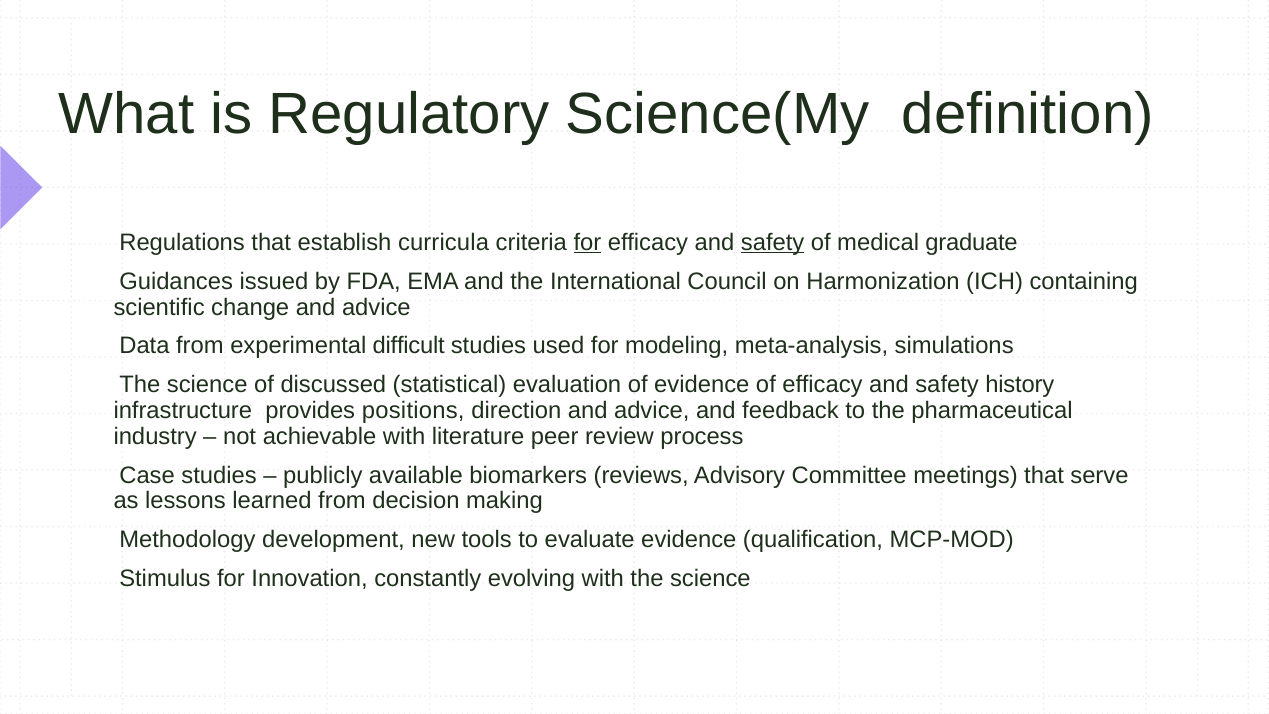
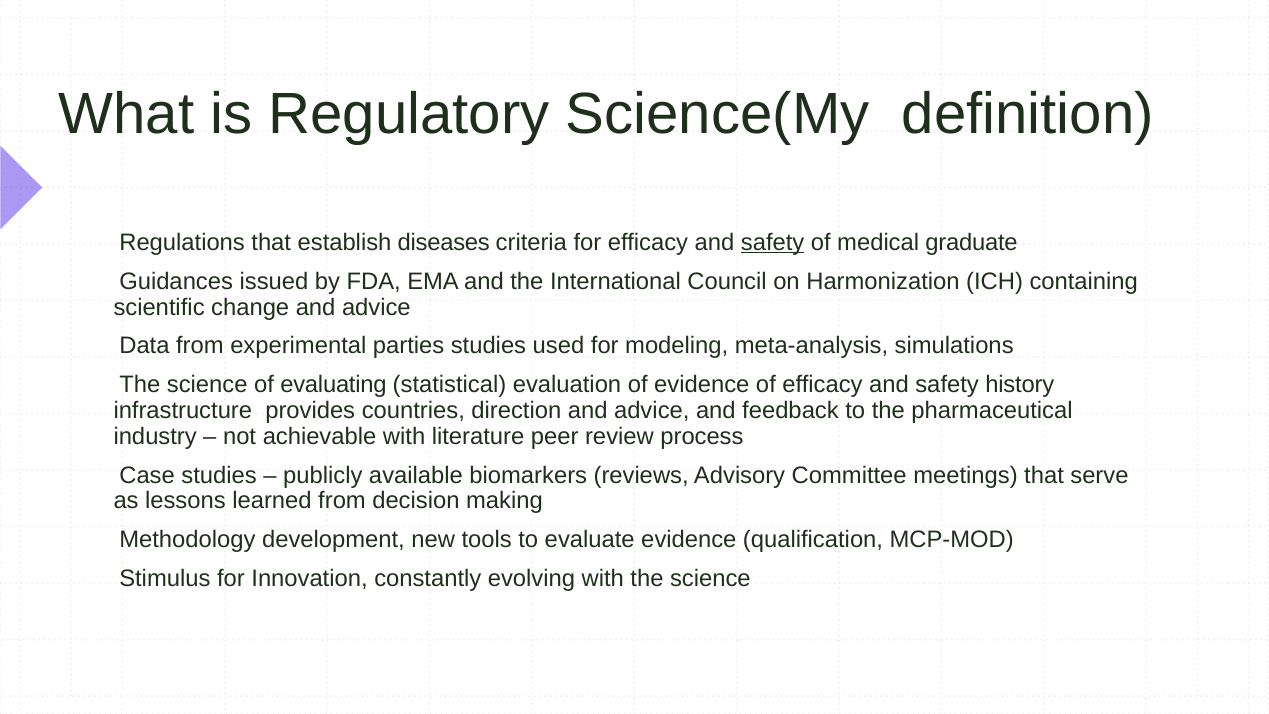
curricula: curricula -> diseases
for at (588, 242) underline: present -> none
difficult: difficult -> parties
discussed: discussed -> evaluating
positions: positions -> countries
